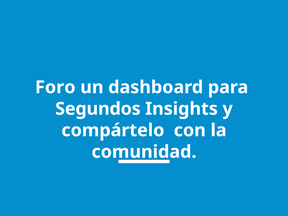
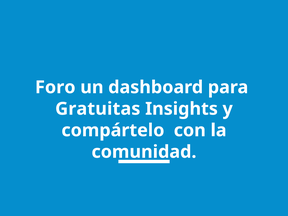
Segundos: Segundos -> Gratuitas
